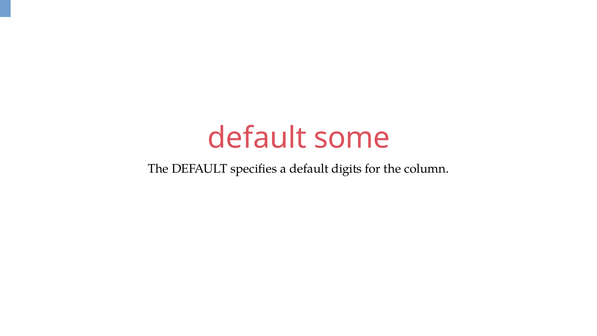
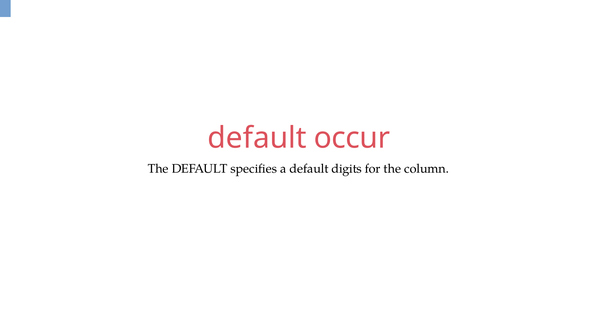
some: some -> occur
